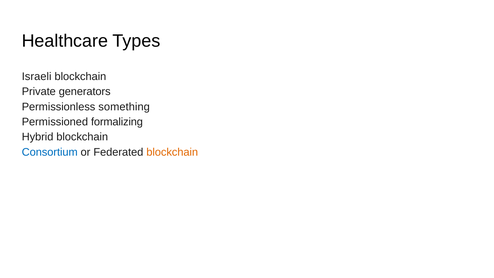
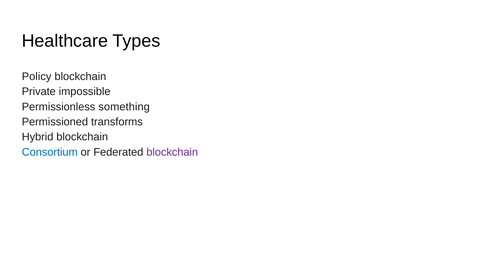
Israeli: Israeli -> Policy
generators: generators -> impossible
formalizing: formalizing -> transforms
blockchain at (172, 152) colour: orange -> purple
